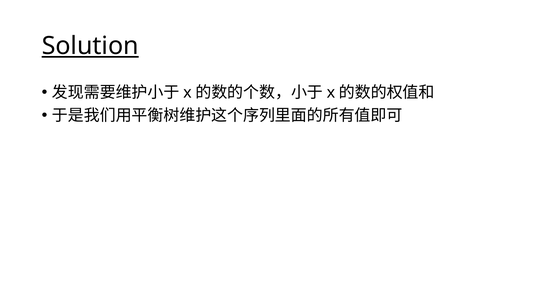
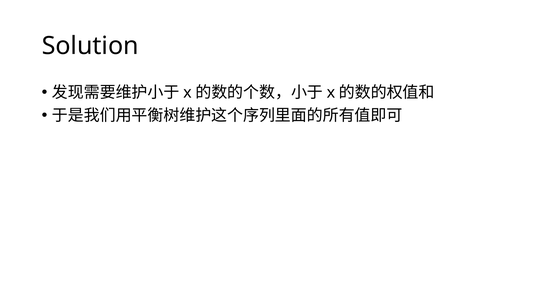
Solution underline: present -> none
